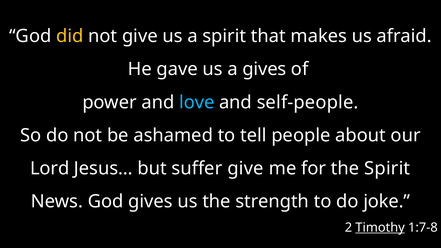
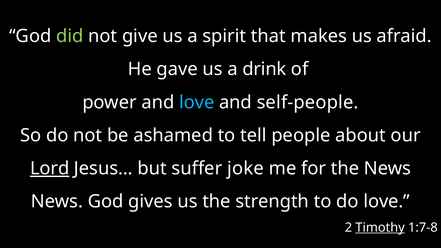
did colour: yellow -> light green
a gives: gives -> drink
Lord underline: none -> present
suffer give: give -> joke
the Spirit: Spirit -> News
do joke: joke -> love
